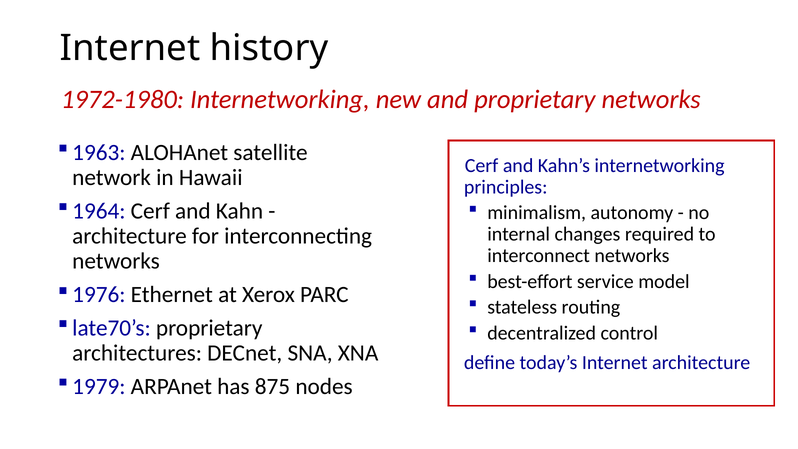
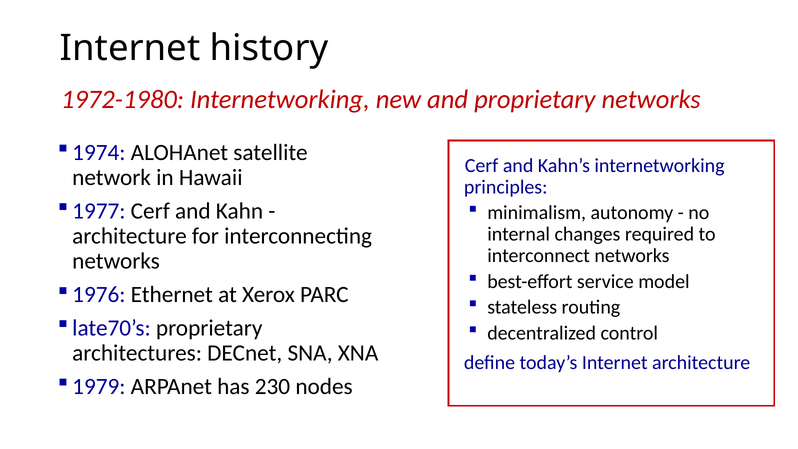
1963: 1963 -> 1974
1964: 1964 -> 1977
875: 875 -> 230
